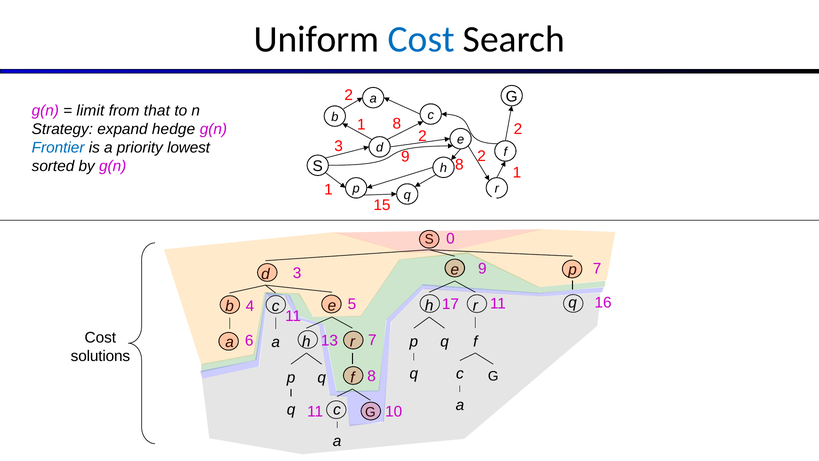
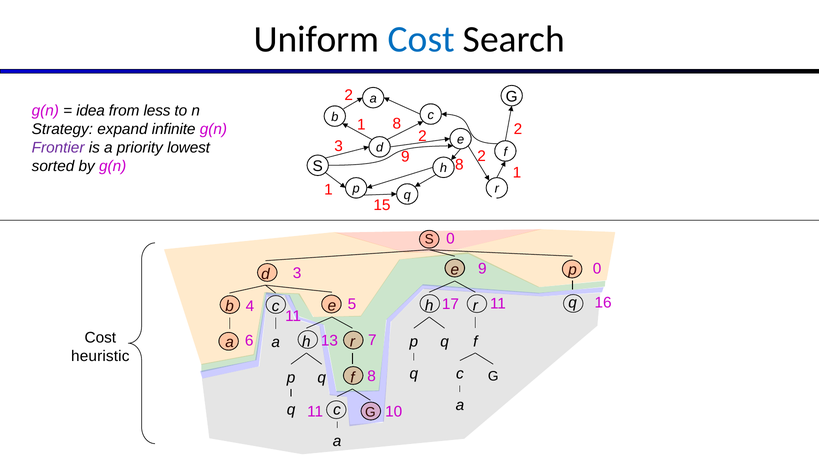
limit: limit -> idea
that: that -> less
hedge: hedge -> infinite
Frontier colour: blue -> purple
9 7: 7 -> 0
solutions: solutions -> heuristic
